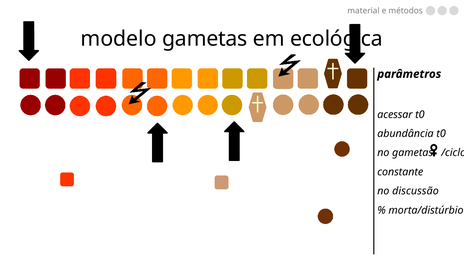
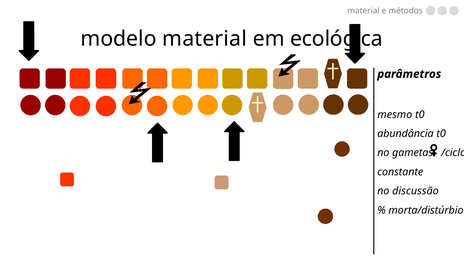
modelo gametas: gametas -> material
acessar: acessar -> mesmo
